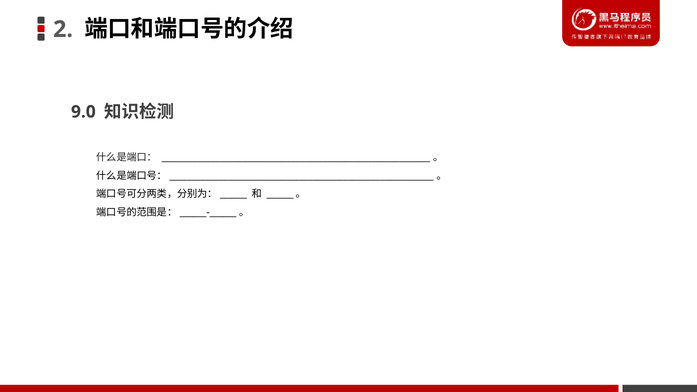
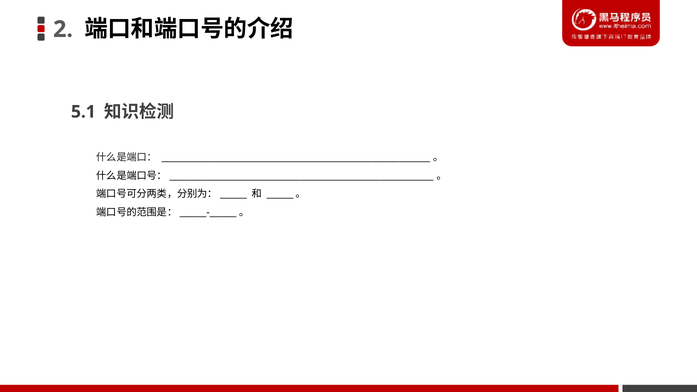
9.0: 9.0 -> 5.1
